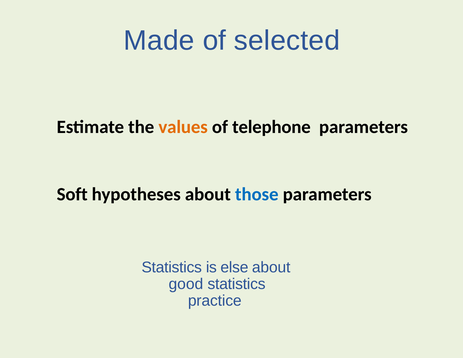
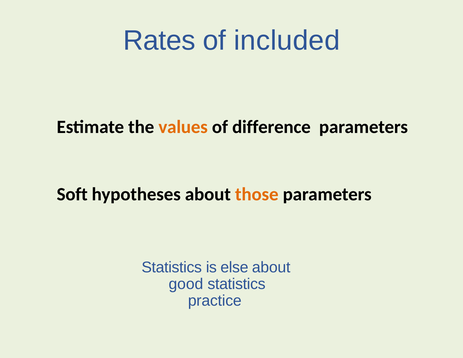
Made: Made -> Rates
selected: selected -> included
telephone: telephone -> difference
those colour: blue -> orange
